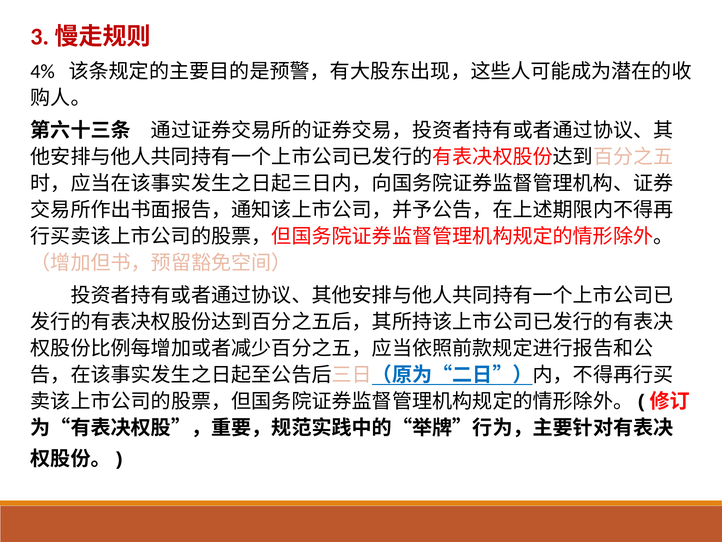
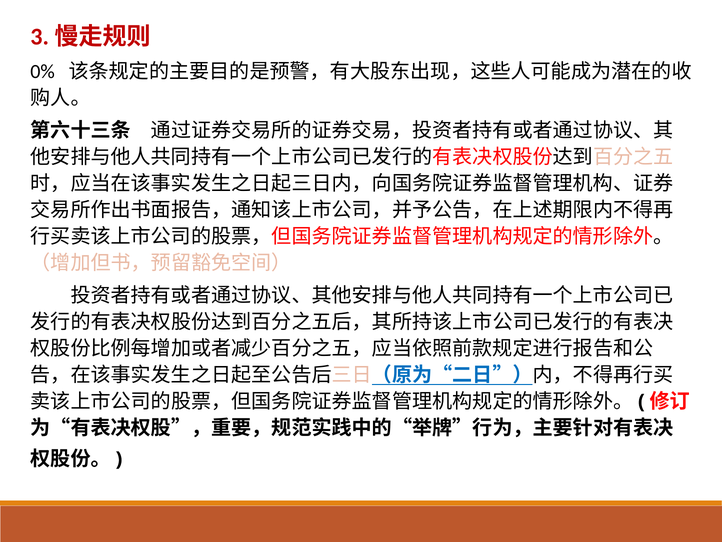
4%: 4% -> 0%
